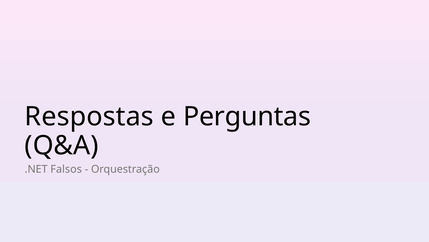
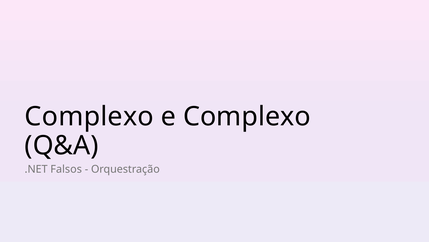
Respostas at (89, 116): Respostas -> Complexo
e Perguntas: Perguntas -> Complexo
